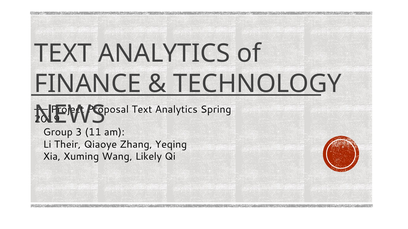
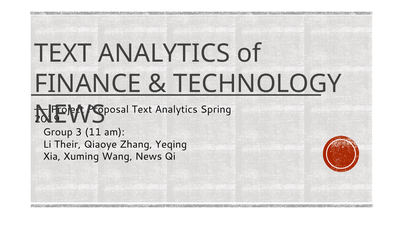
Wang Likely: Likely -> News
